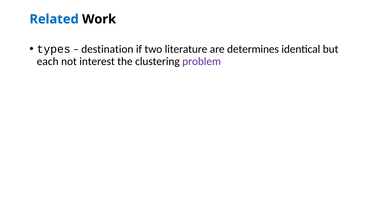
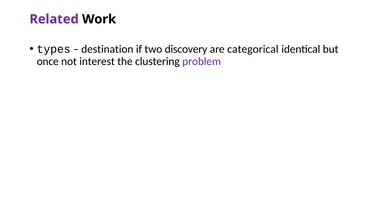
Related colour: blue -> purple
literature: literature -> discovery
determines: determines -> categorical
each: each -> once
